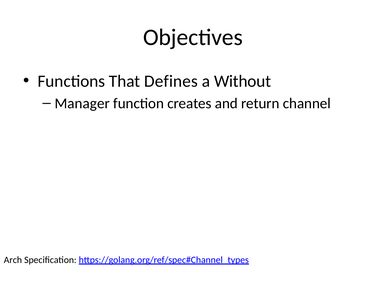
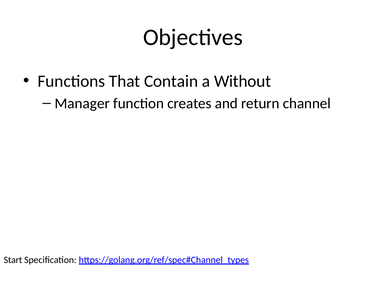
Defines: Defines -> Contain
Arch: Arch -> Start
